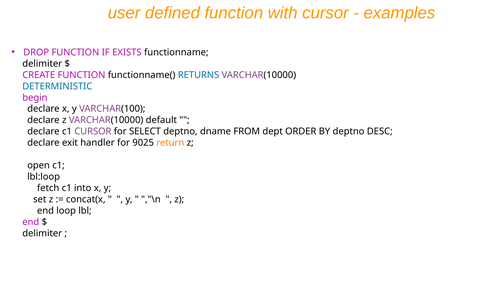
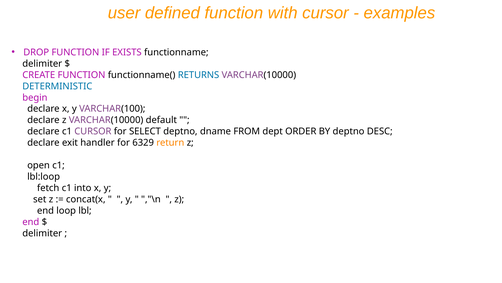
9025: 9025 -> 6329
